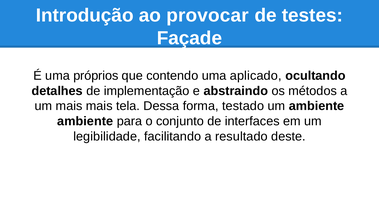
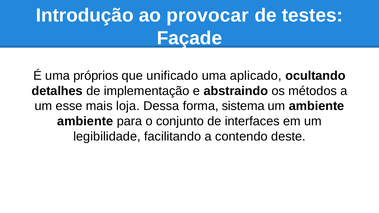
contendo: contendo -> unificado
um mais: mais -> esse
tela: tela -> loja
testado: testado -> sistema
resultado: resultado -> contendo
